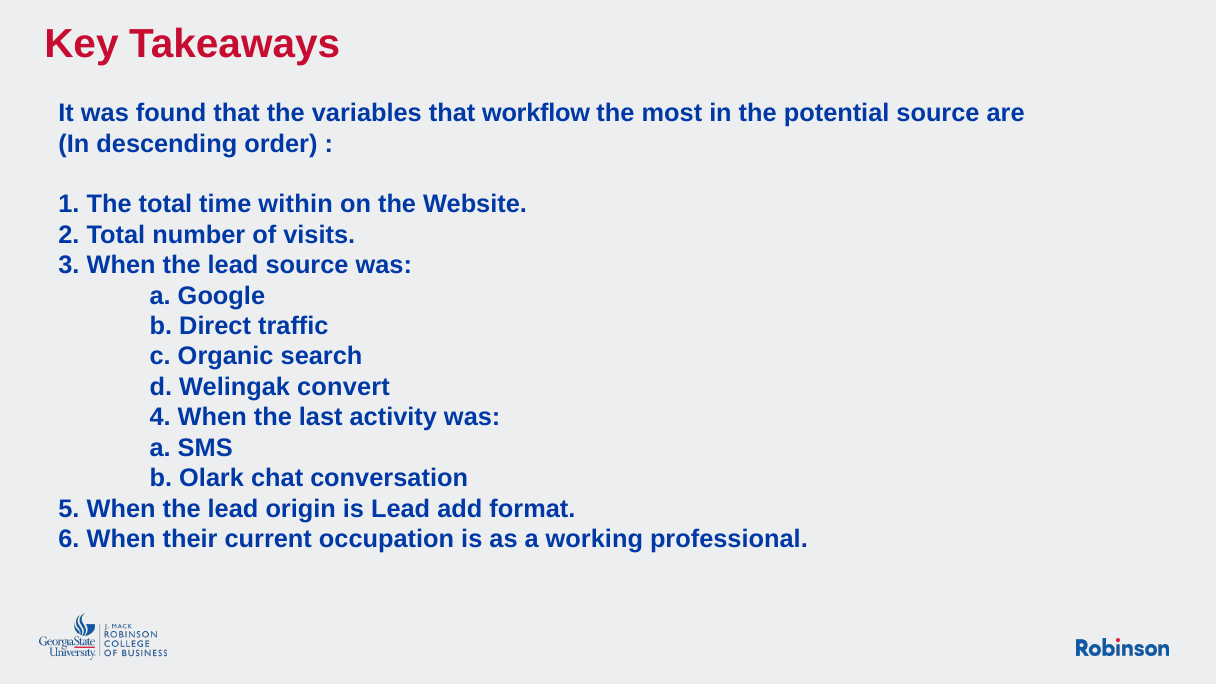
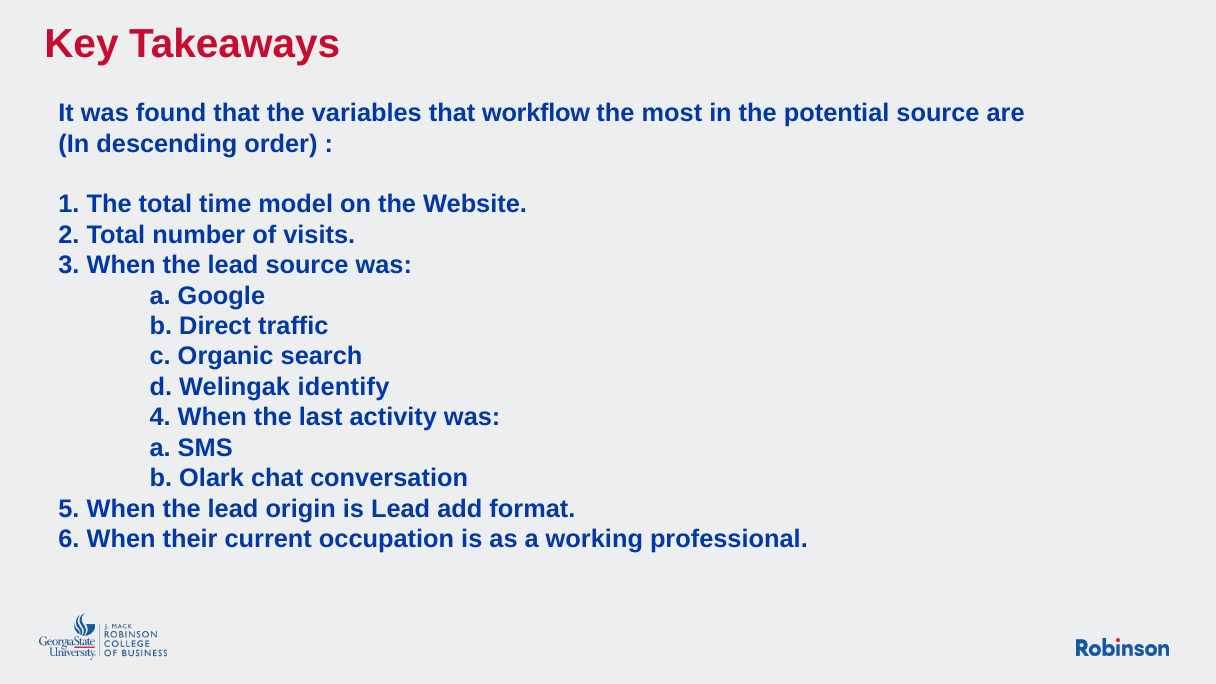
within: within -> model
convert: convert -> identify
